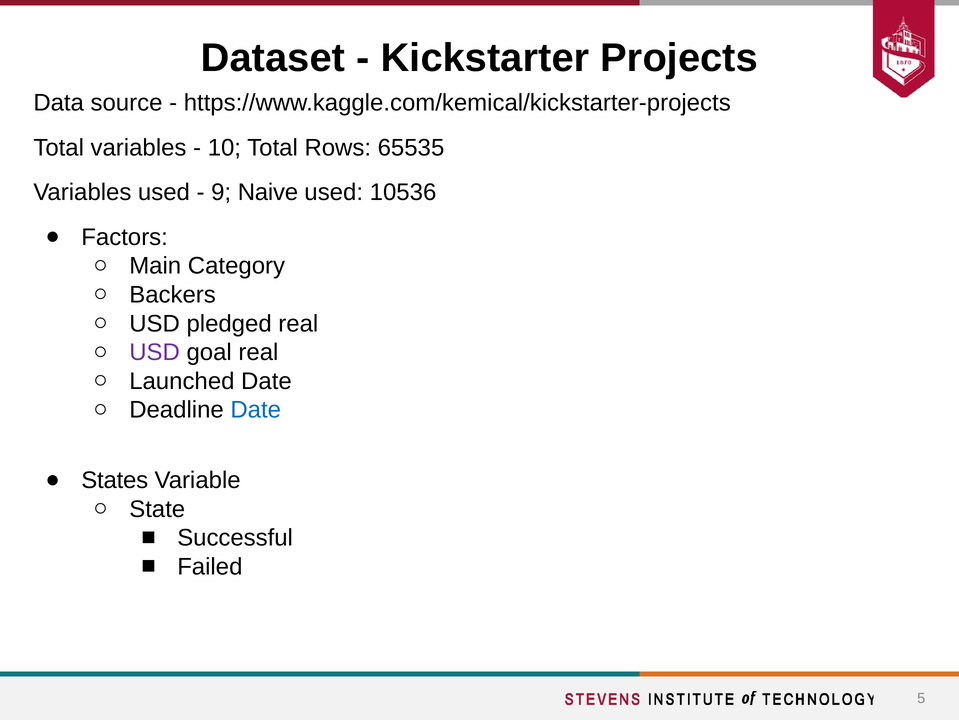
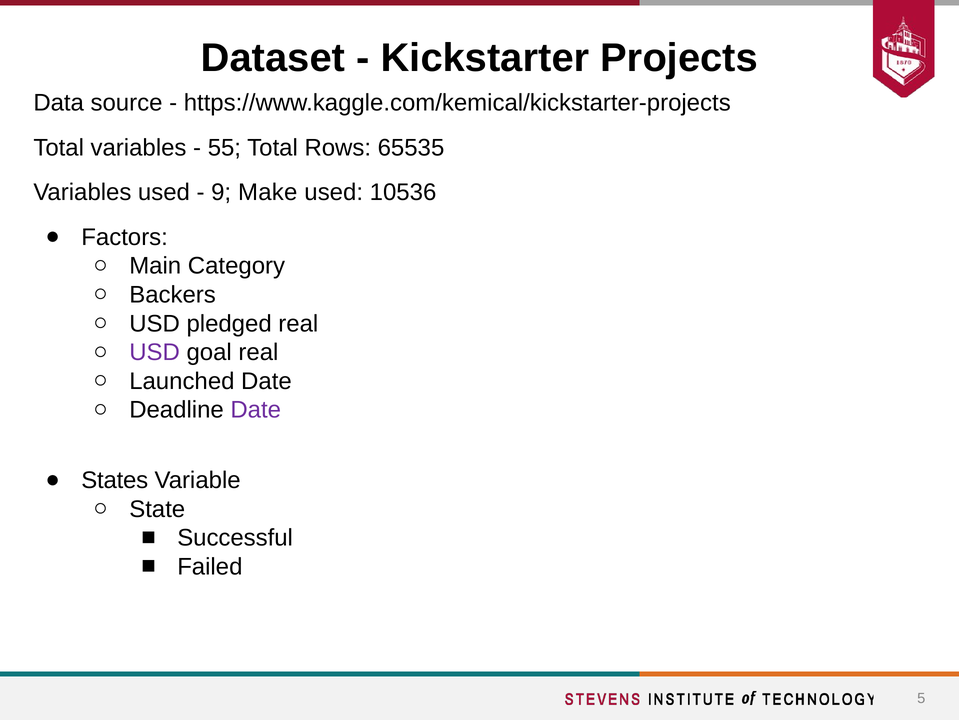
10: 10 -> 55
Naive: Naive -> Make
Date at (256, 410) colour: blue -> purple
